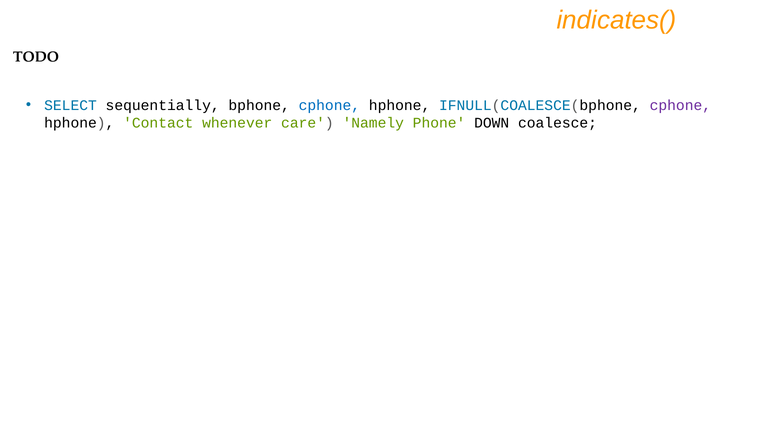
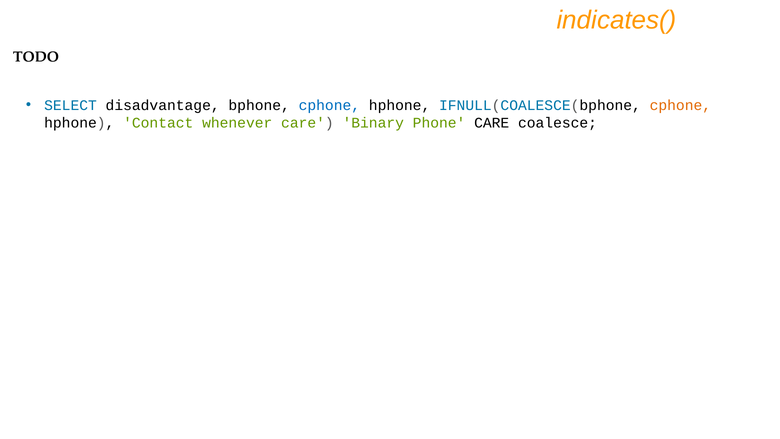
sequentially: sequentially -> disadvantage
cphone at (680, 105) colour: purple -> orange
Namely: Namely -> Binary
Phone DOWN: DOWN -> CARE
